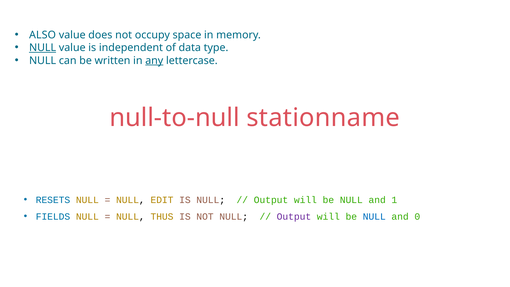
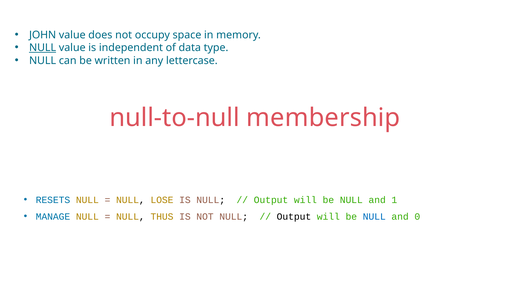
ALSO: ALSO -> JOHN
any underline: present -> none
stationname: stationname -> membership
EDIT: EDIT -> LOSE
FIELDS: FIELDS -> MANAGE
Output at (294, 216) colour: purple -> black
